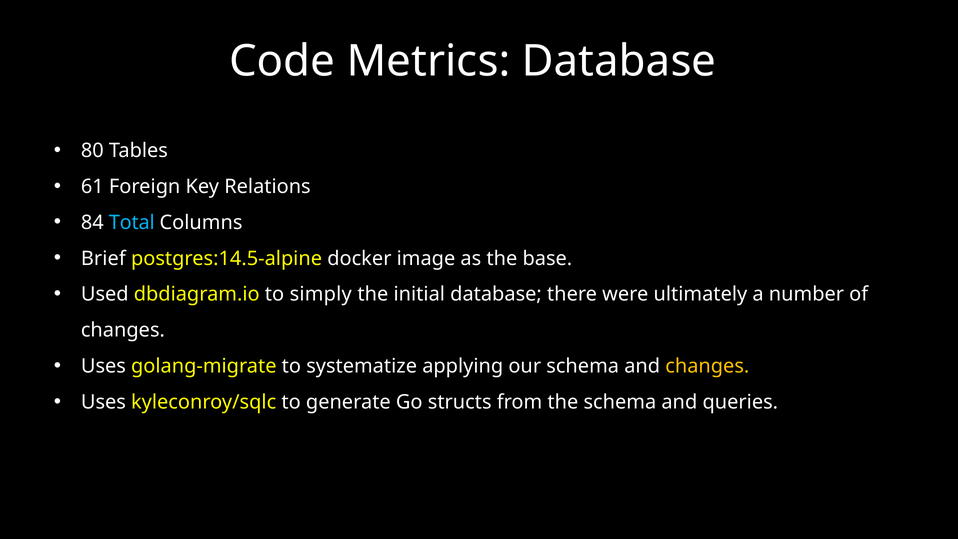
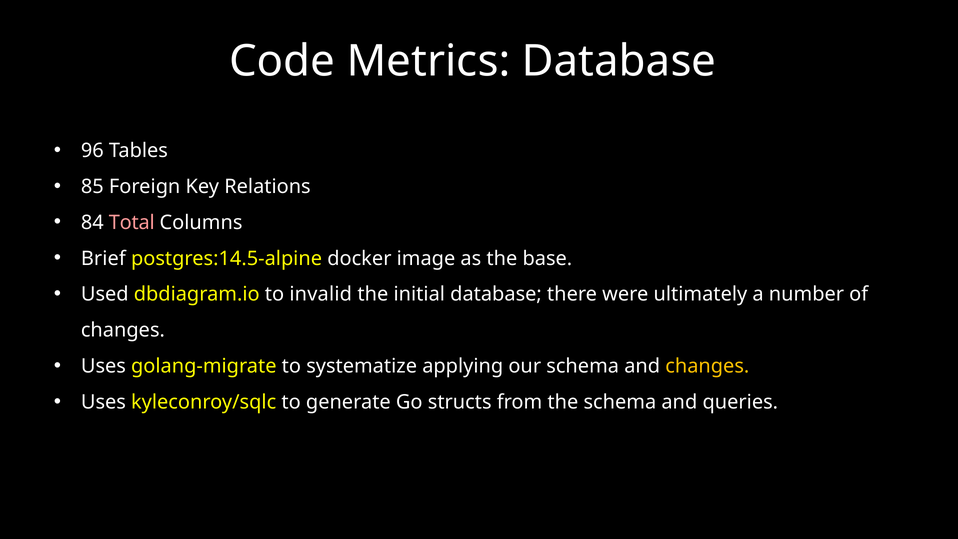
80: 80 -> 96
61: 61 -> 85
Total colour: light blue -> pink
simply: simply -> invalid
